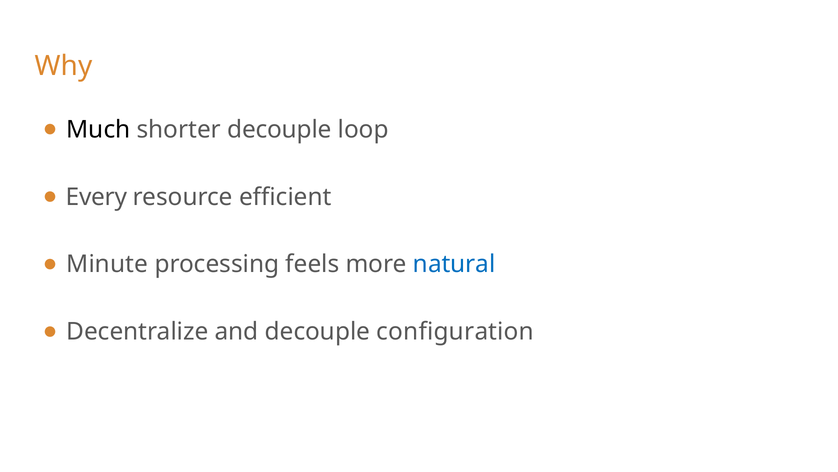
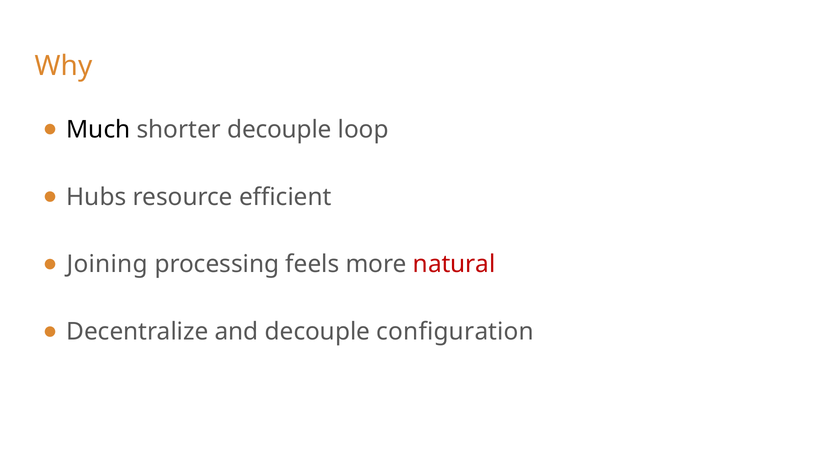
Every: Every -> Hubs
Minute: Minute -> Joining
natural colour: blue -> red
